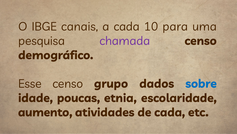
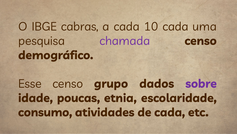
canais: canais -> cabras
10 para: para -> cada
sobre colour: blue -> purple
aumento: aumento -> consumo
